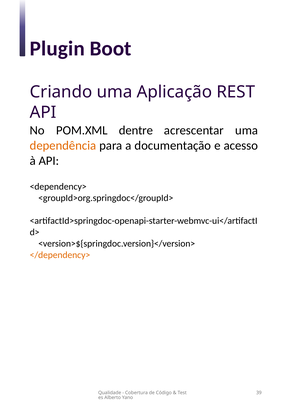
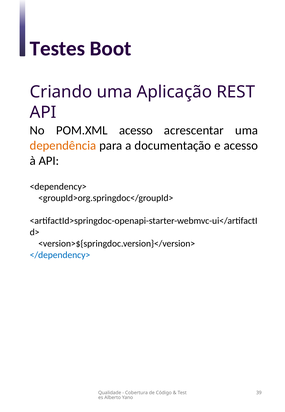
Plugin: Plugin -> Testes
POM.XML dentre: dentre -> acesso
</dependency> colour: orange -> blue
